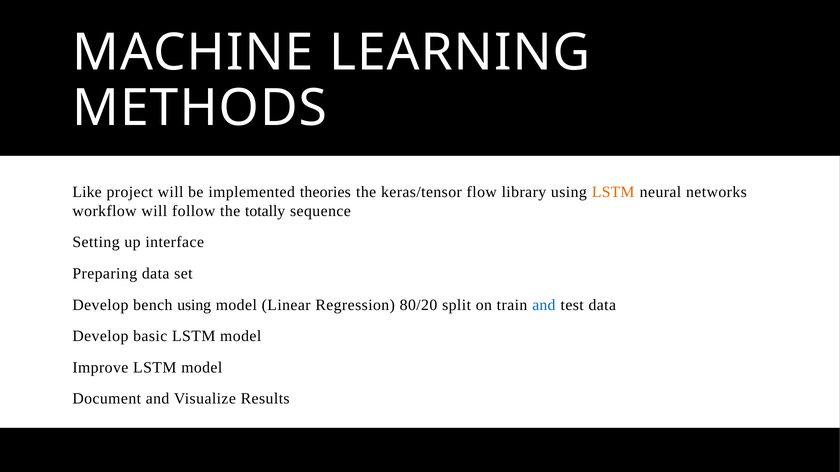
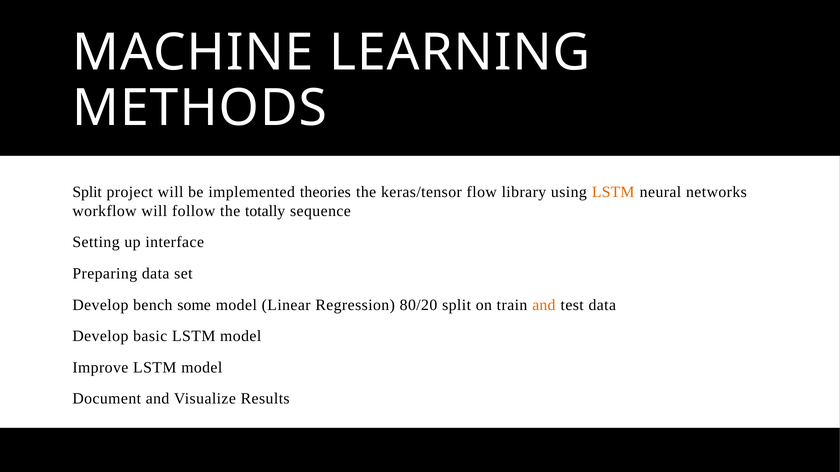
Like at (87, 192): Like -> Split
bench using: using -> some
and at (544, 305) colour: blue -> orange
